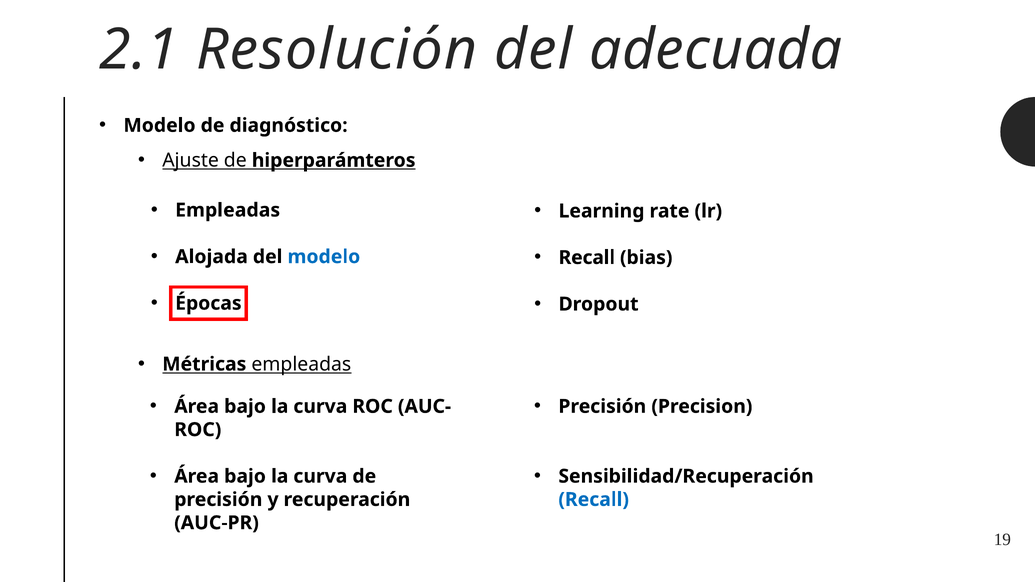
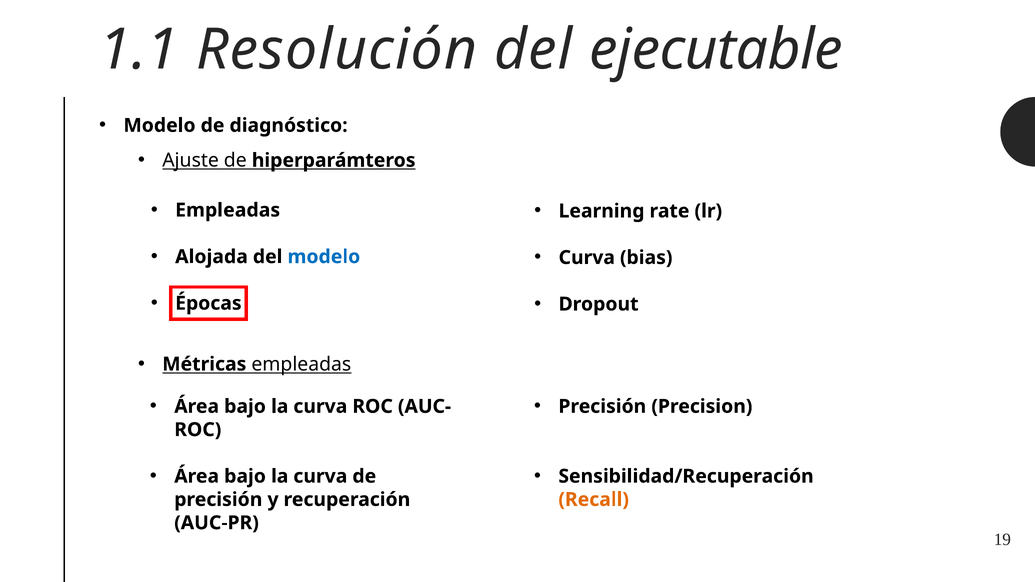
2.1: 2.1 -> 1.1
adecuada: adecuada -> ejecutable
Recall at (587, 258): Recall -> Curva
Recall at (594, 500) colour: blue -> orange
